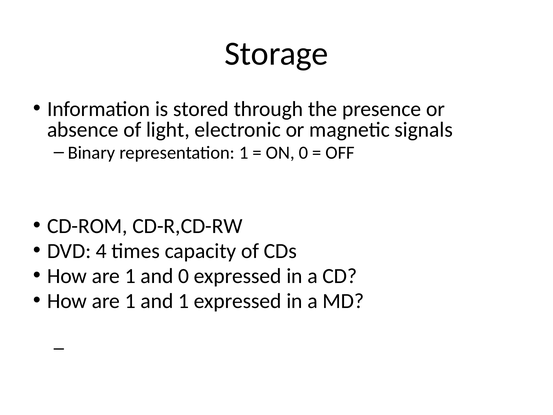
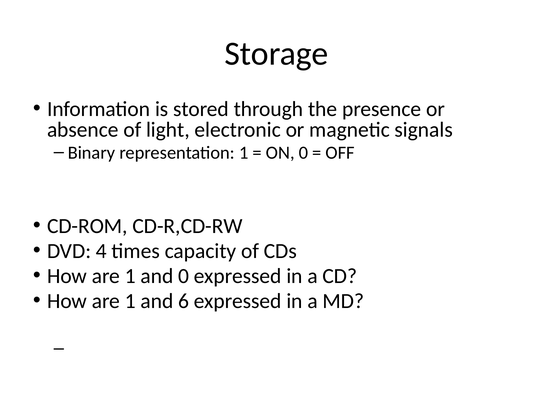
and 1: 1 -> 6
